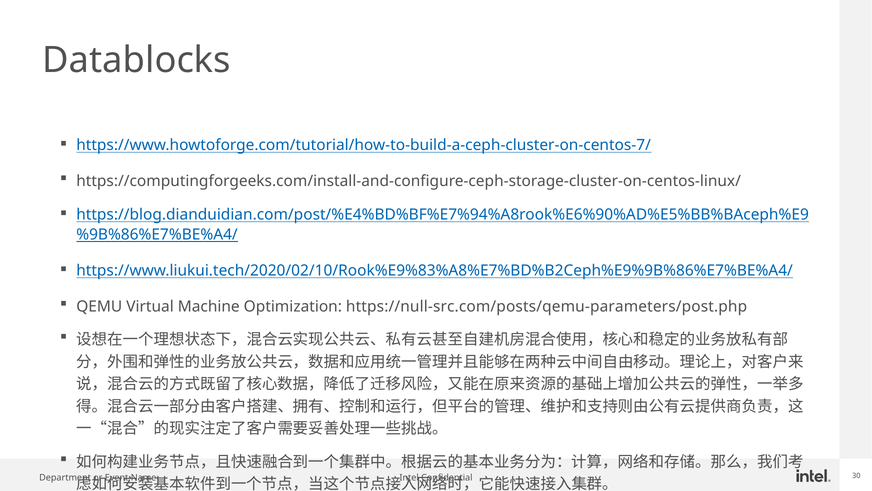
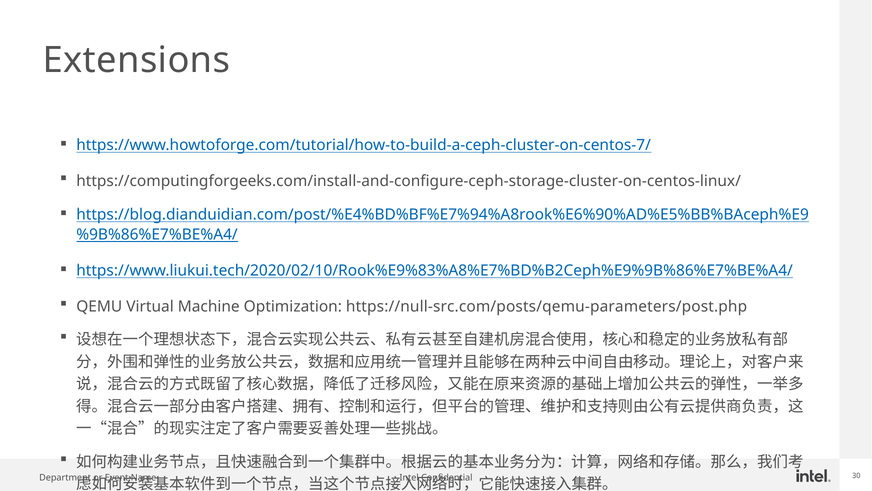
Datablocks: Datablocks -> Extensions
